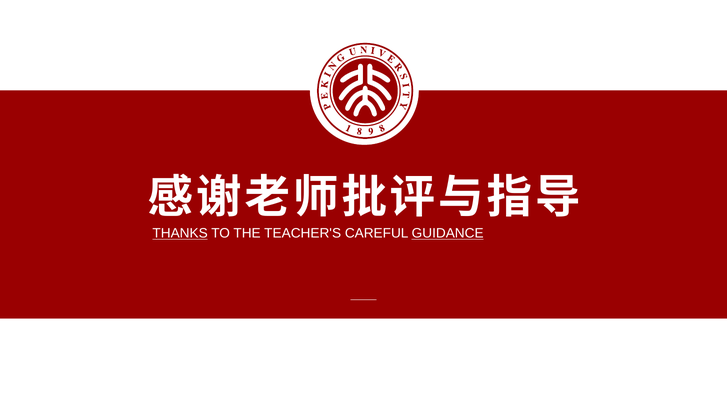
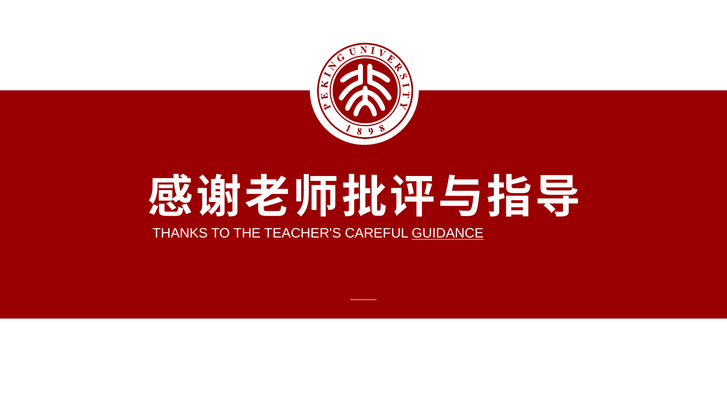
THANKS underline: present -> none
